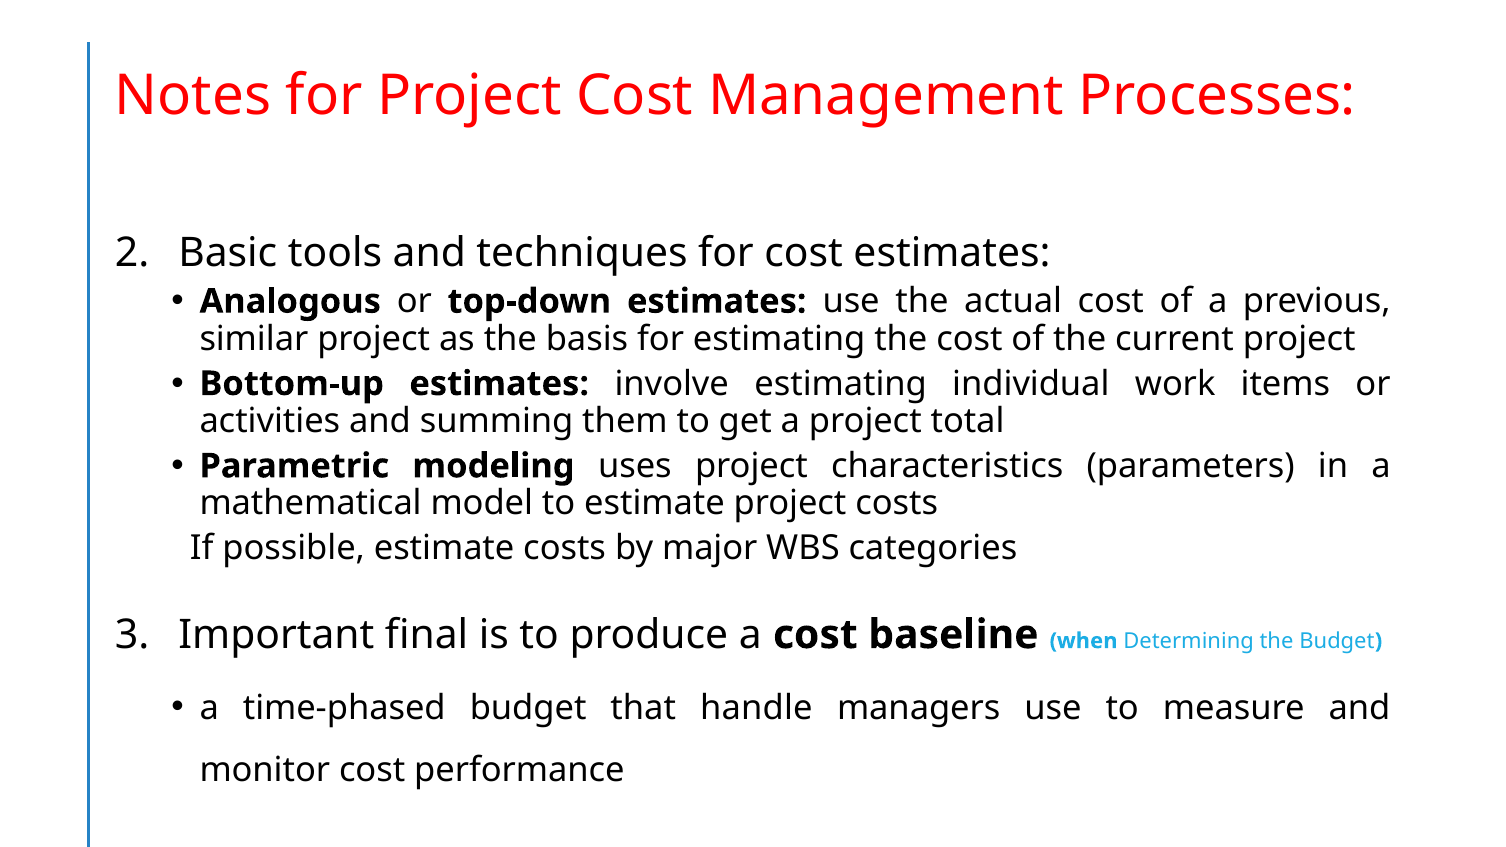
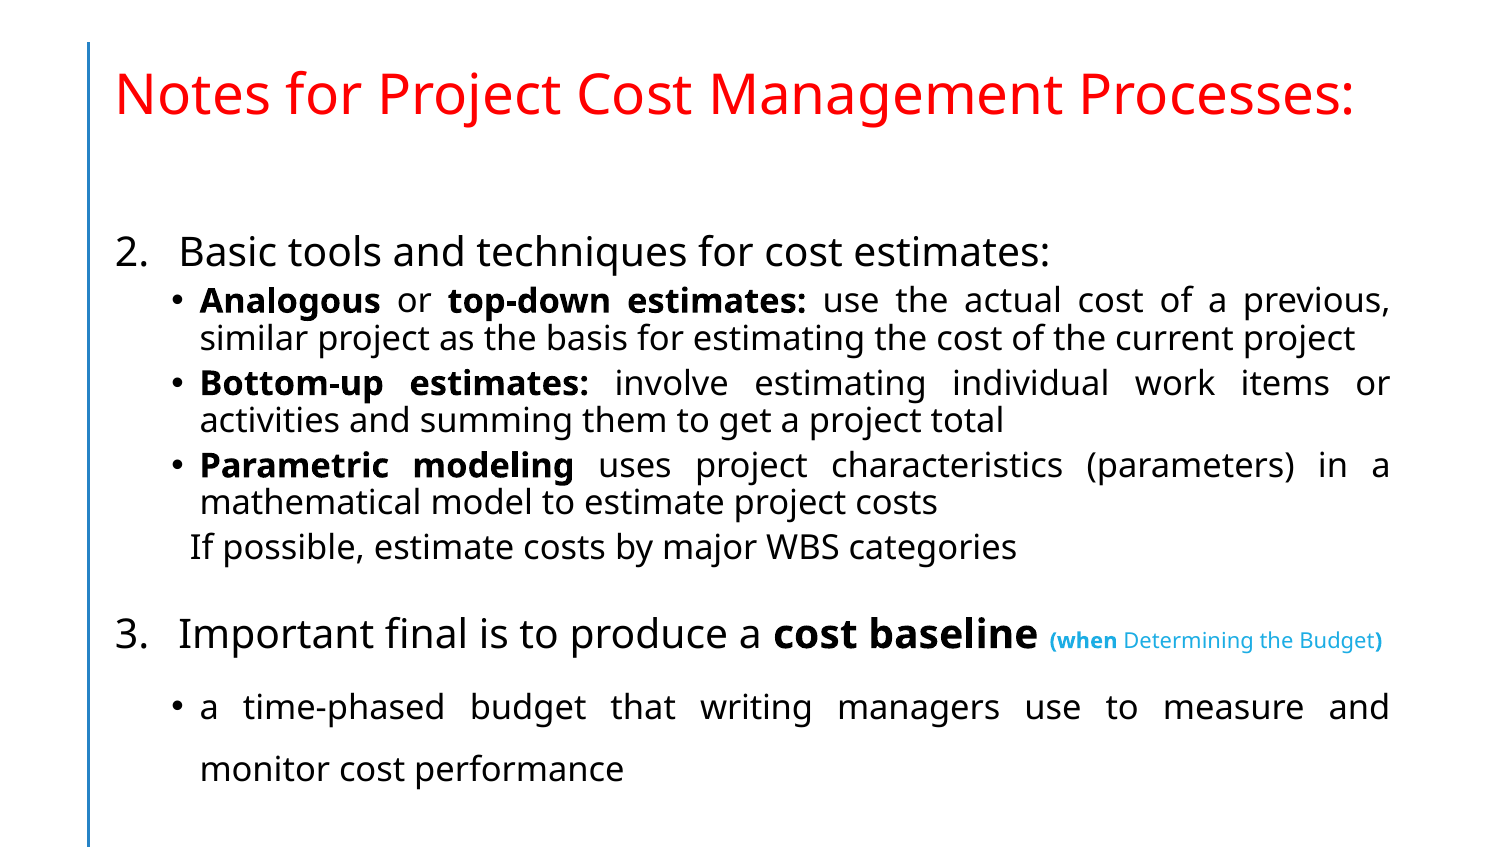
handle: handle -> writing
